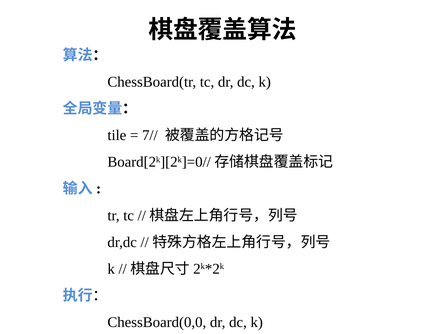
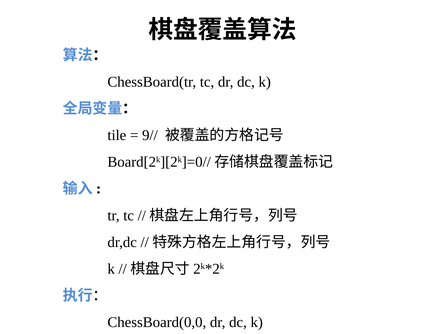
7//: 7// -> 9//
